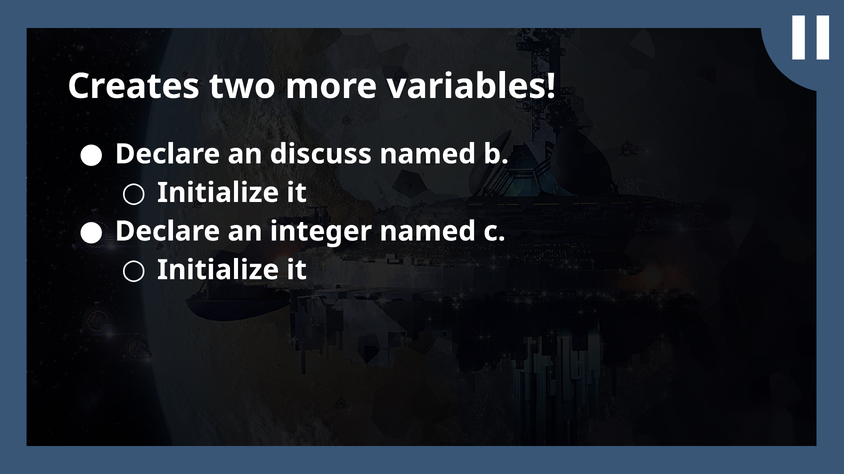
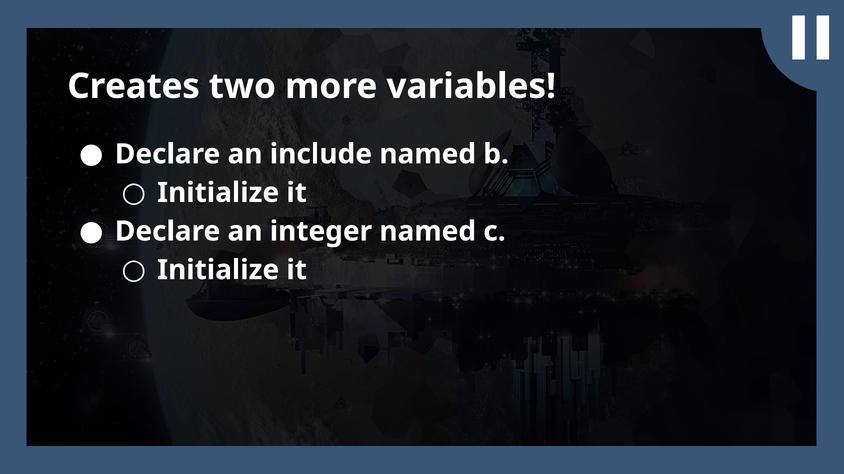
discuss: discuss -> include
